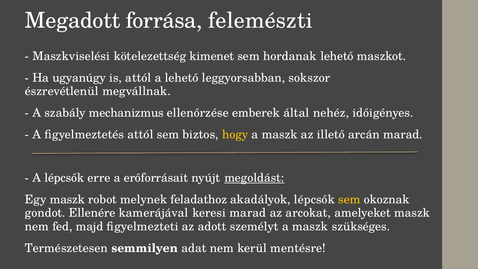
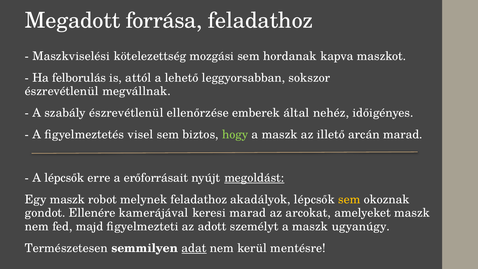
forrása felemészti: felemészti -> feladathoz
kimenet: kimenet -> mozgási
hordanak lehető: lehető -> kapva
ugyanúgy: ugyanúgy -> felborulás
szabály mechanizmus: mechanizmus -> észrevétlenül
figyelmeztetés attól: attól -> visel
hogy colour: yellow -> light green
szükséges: szükséges -> ugyanúgy
adat underline: none -> present
